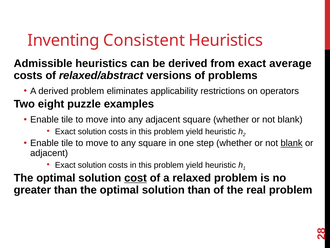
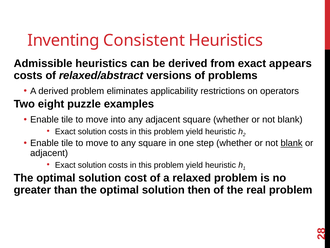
average: average -> appears
cost underline: present -> none
solution than: than -> then
